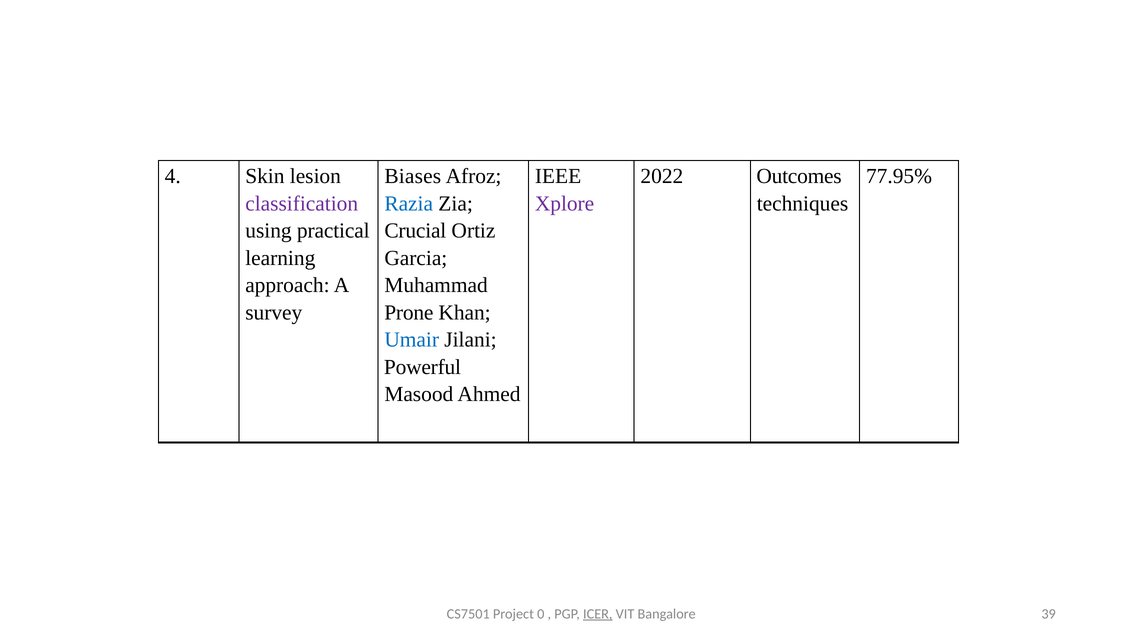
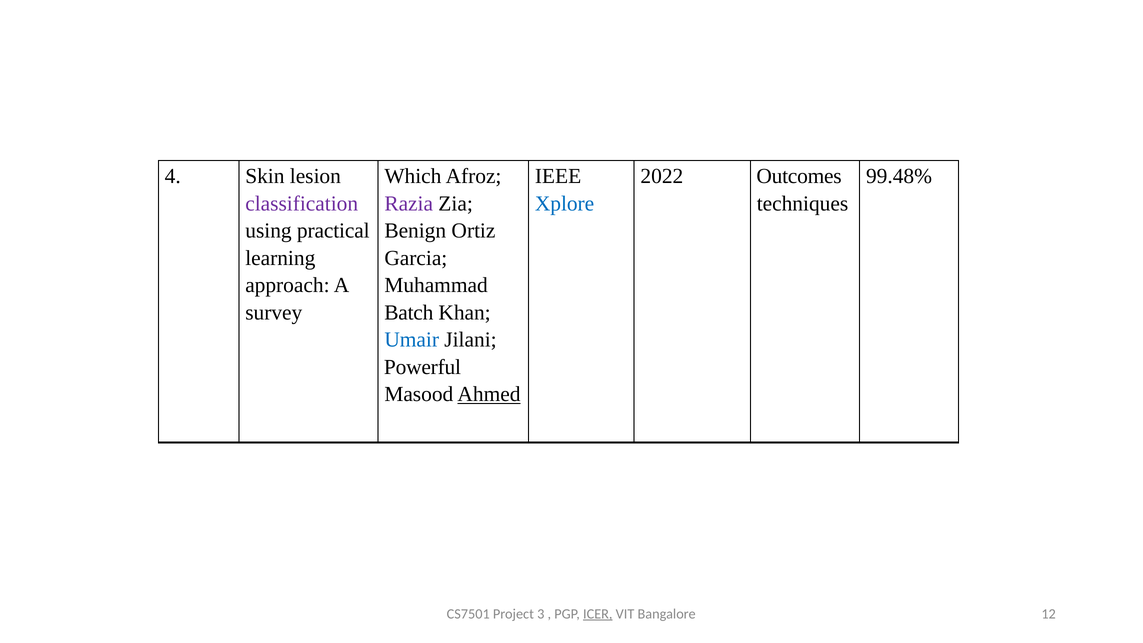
Biases: Biases -> Which
77.95%: 77.95% -> 99.48%
Razia colour: blue -> purple
Xplore colour: purple -> blue
Crucial: Crucial -> Benign
Prone: Prone -> Batch
Ahmed underline: none -> present
0: 0 -> 3
39: 39 -> 12
